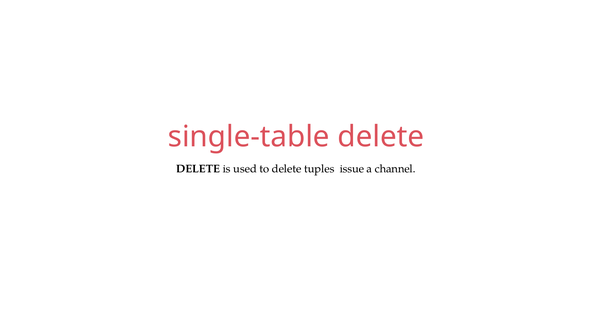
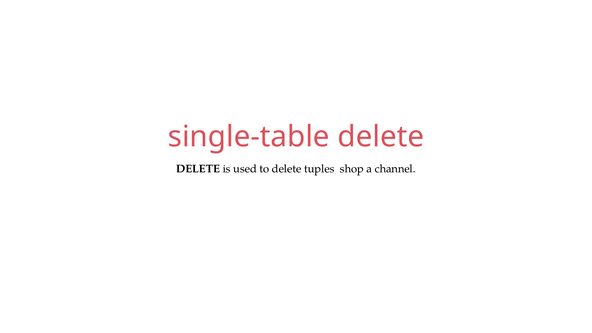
issue: issue -> shop
